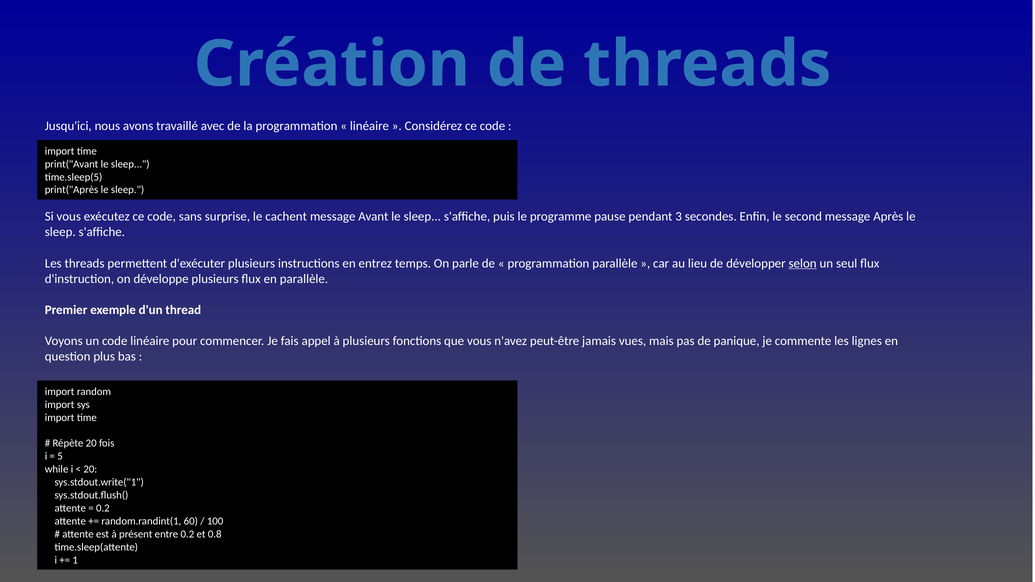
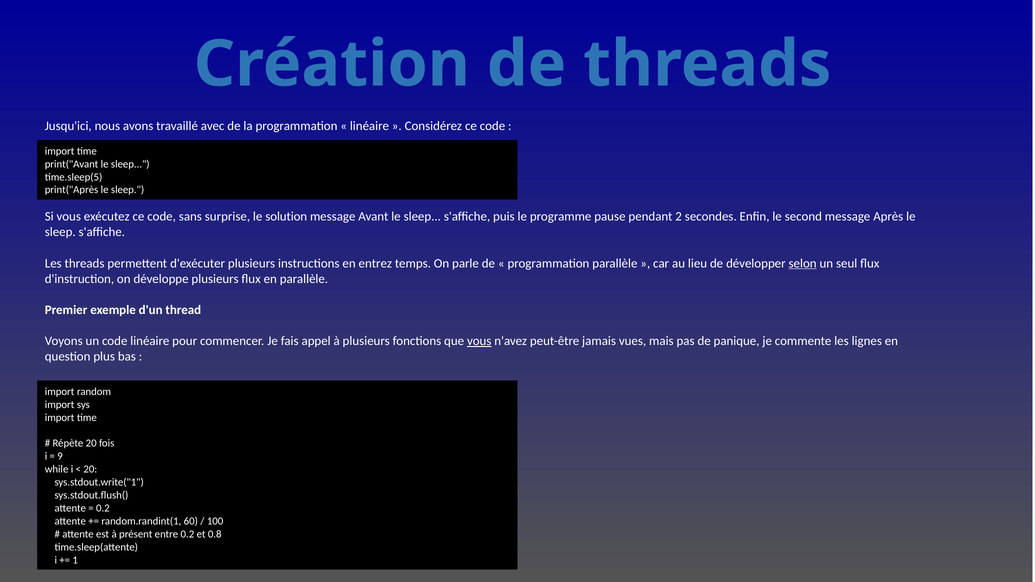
cachent: cachent -> solution
3: 3 -> 2
vous at (479, 341) underline: none -> present
5: 5 -> 9
